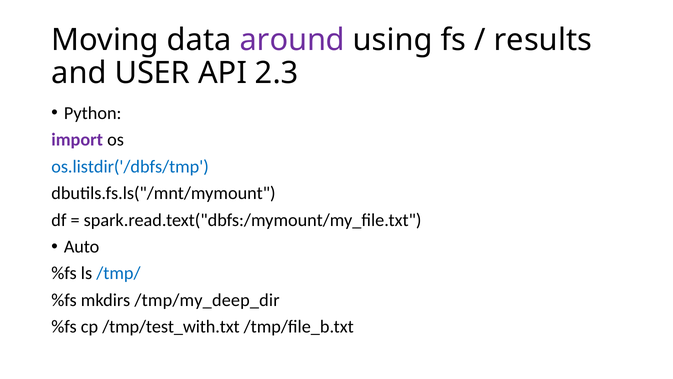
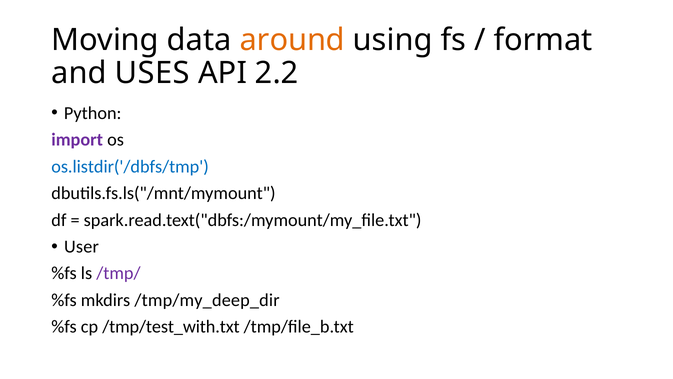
around colour: purple -> orange
results: results -> format
USER: USER -> USES
2.3: 2.3 -> 2.2
Auto: Auto -> User
/tmp/ colour: blue -> purple
